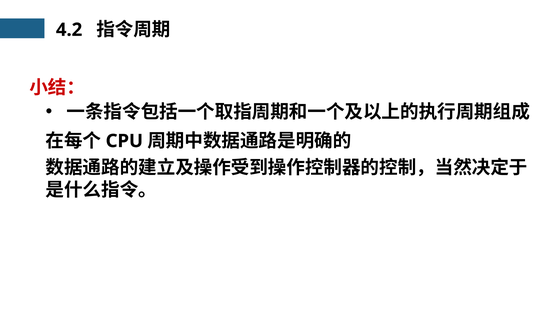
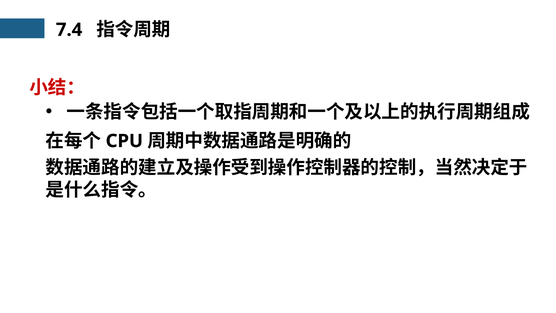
4.2: 4.2 -> 7.4
